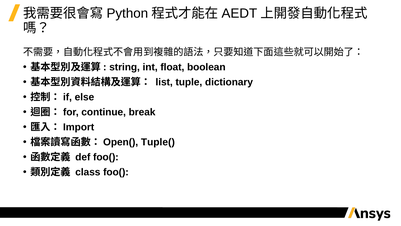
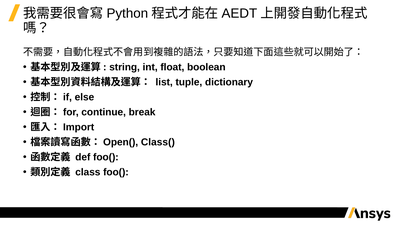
Tuple(: Tuple( -> Class(
